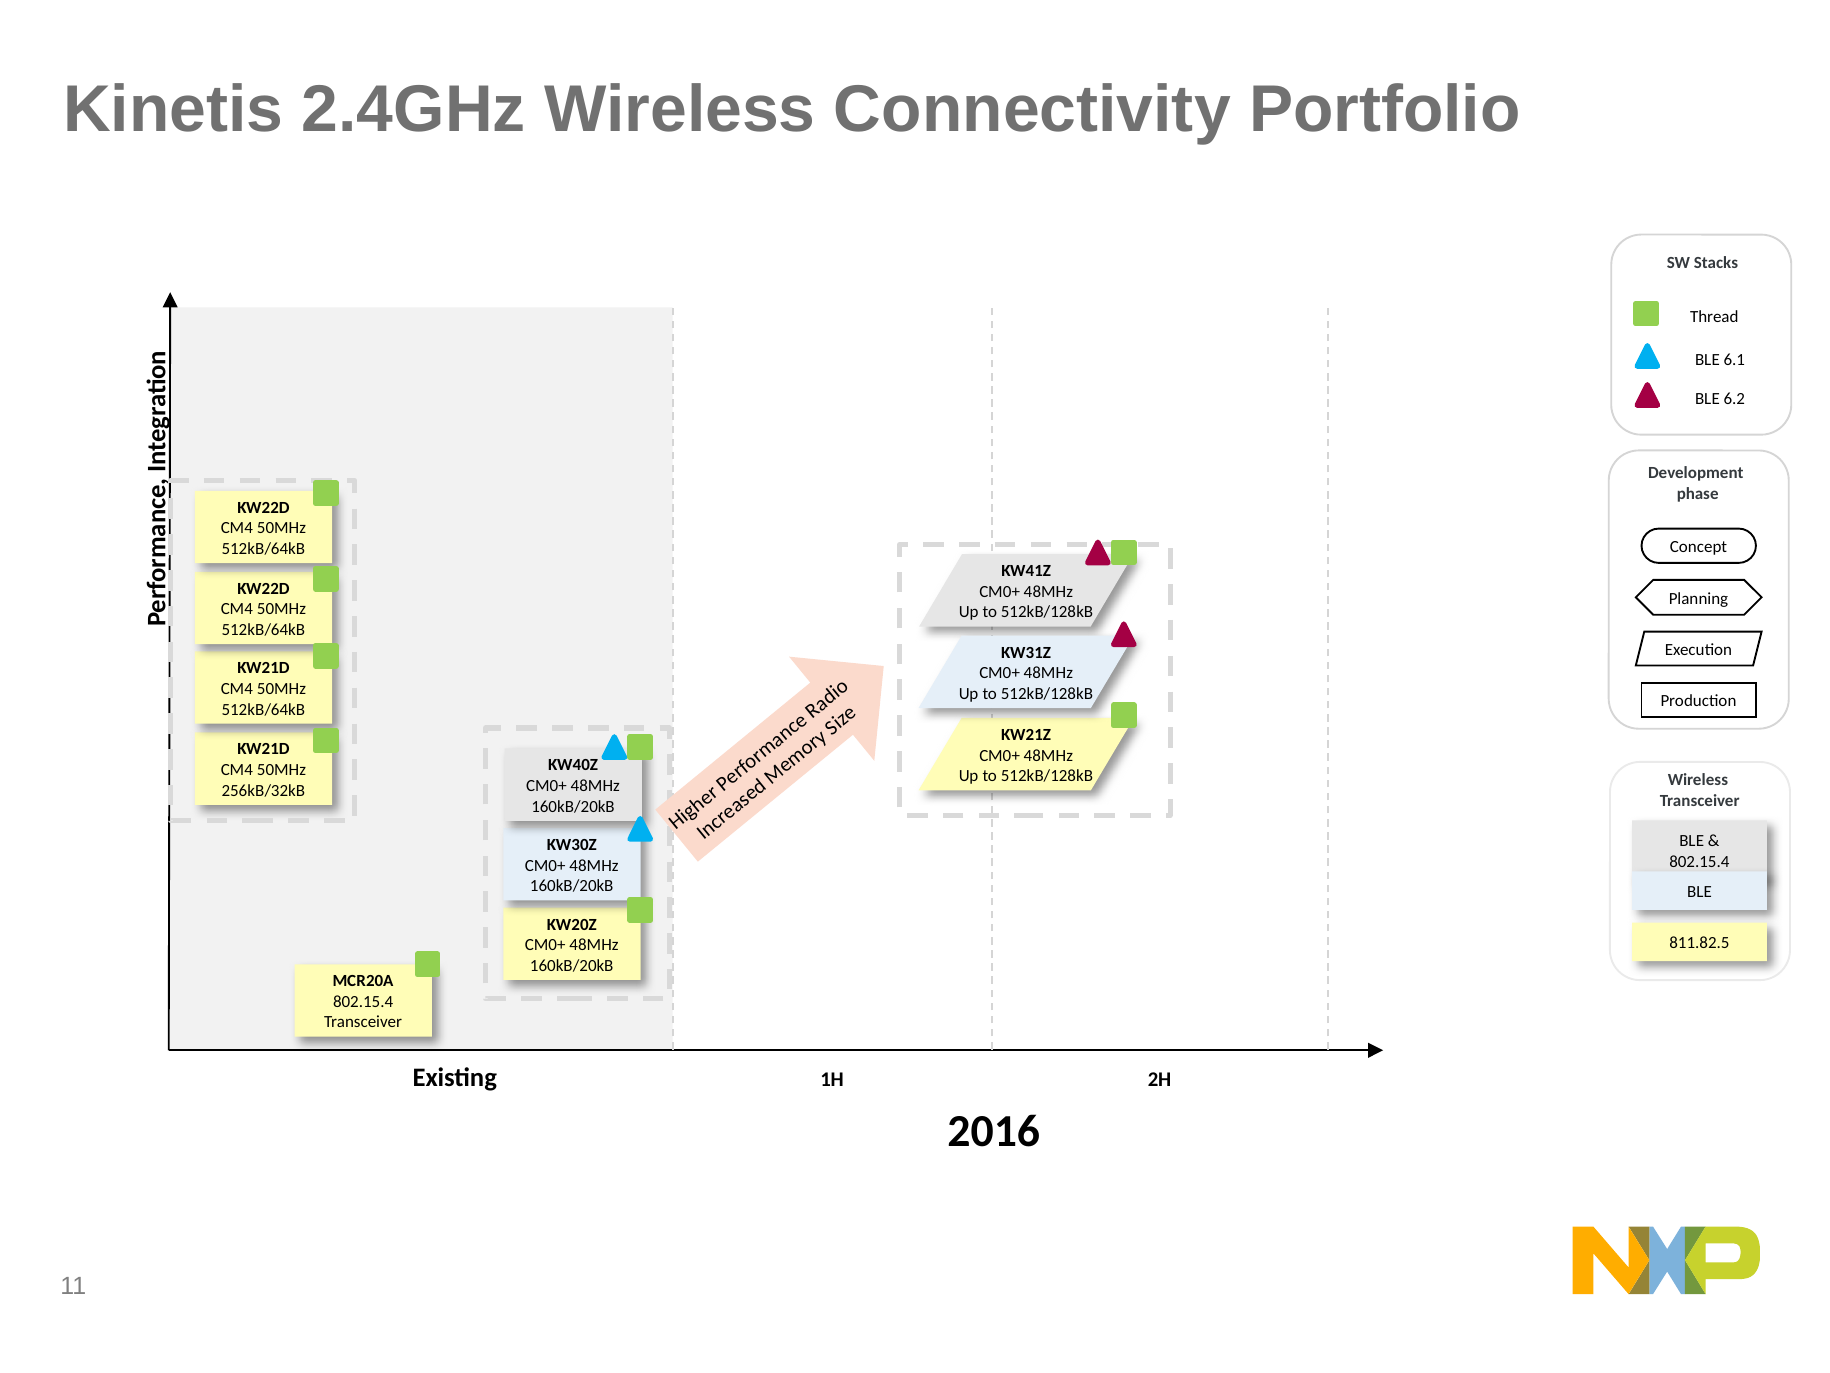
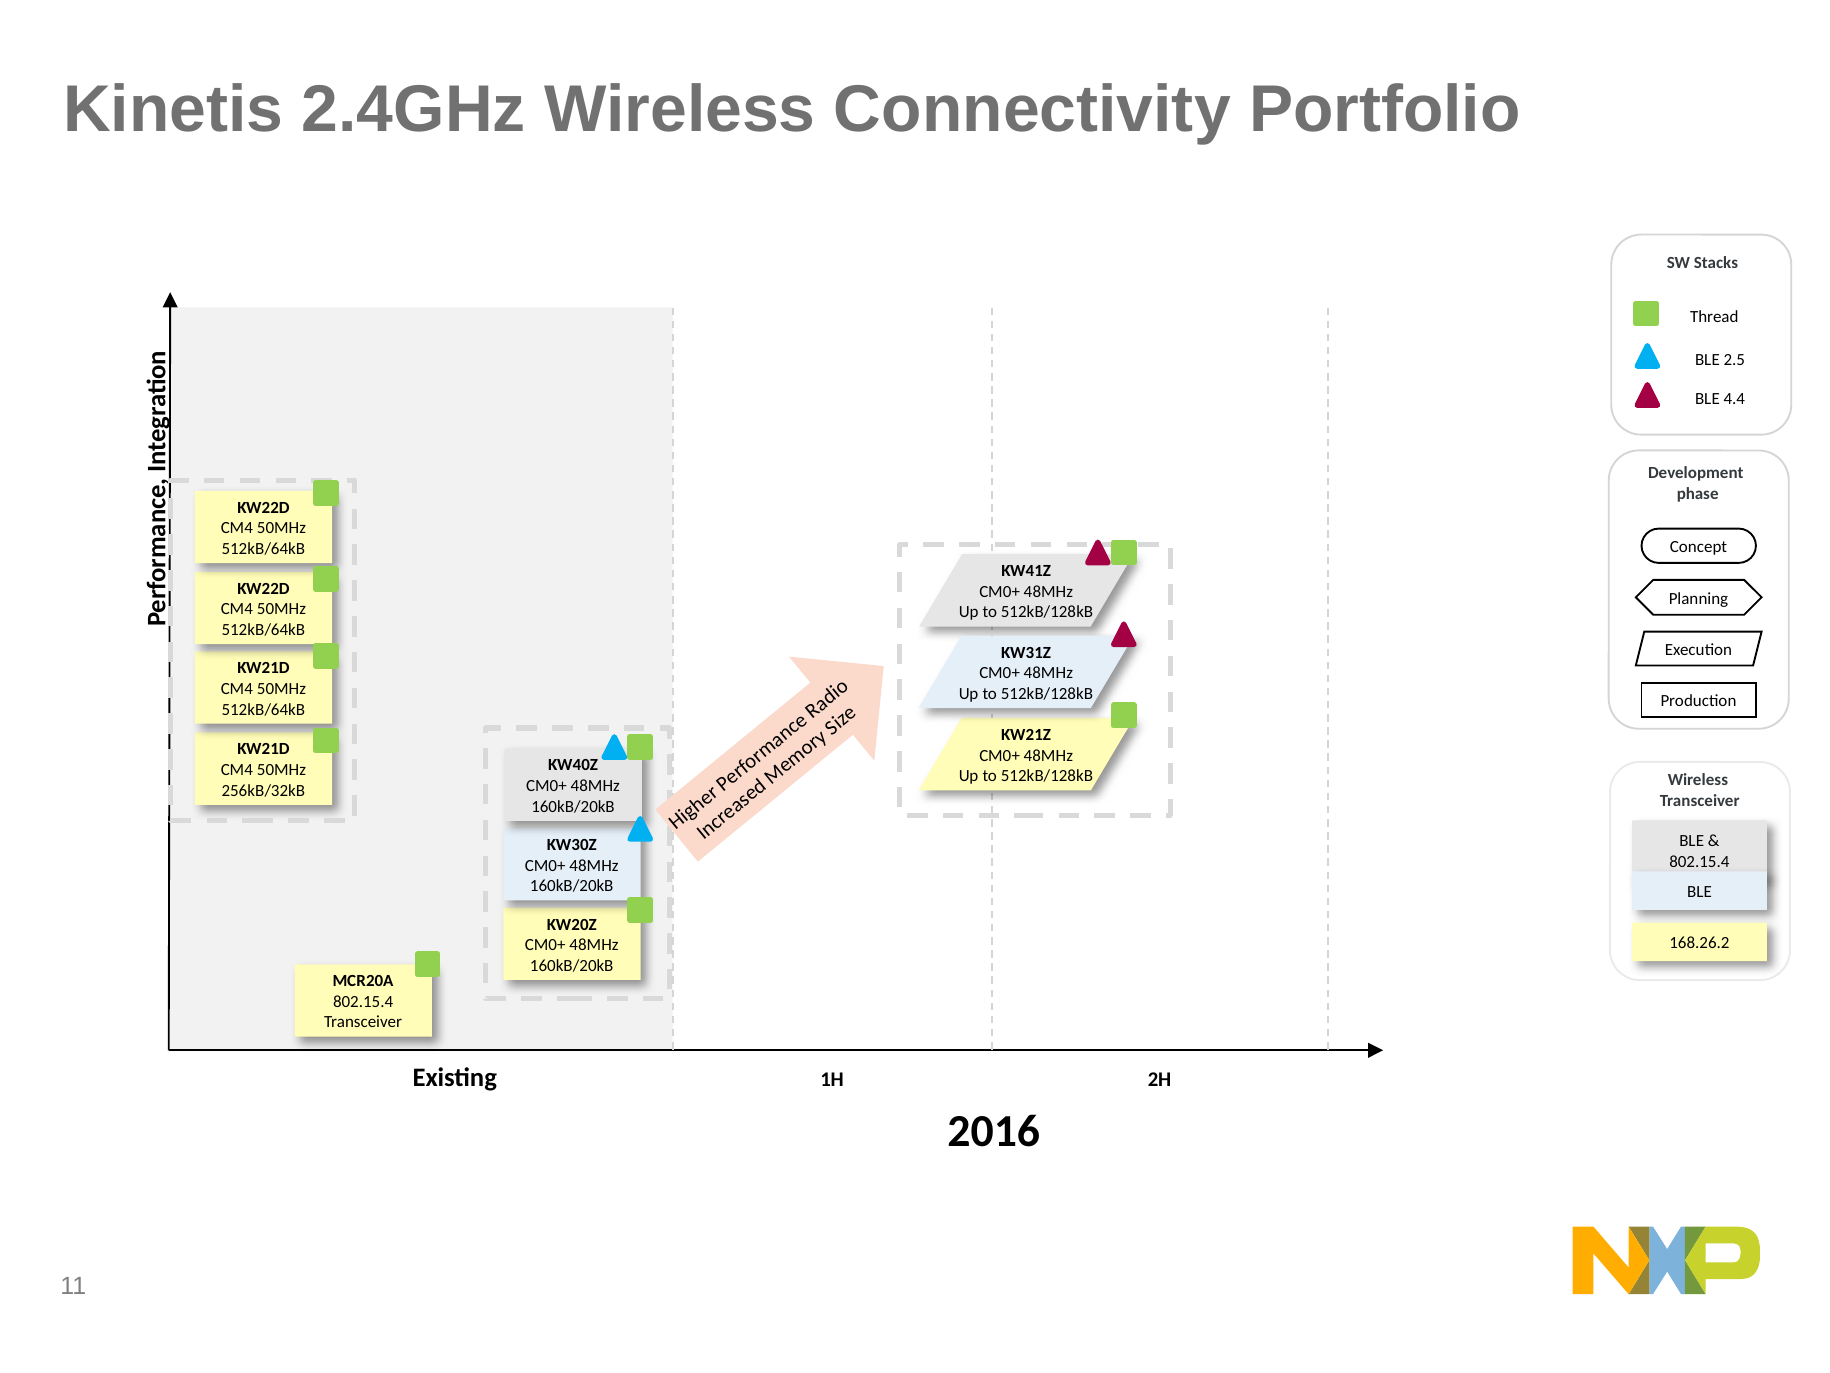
6.1: 6.1 -> 2.5
6.2: 6.2 -> 4.4
811.82.5: 811.82.5 -> 168.26.2
